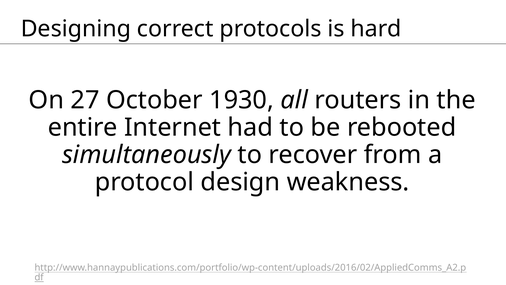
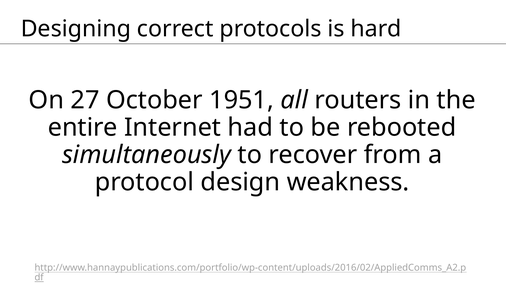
1930: 1930 -> 1951
